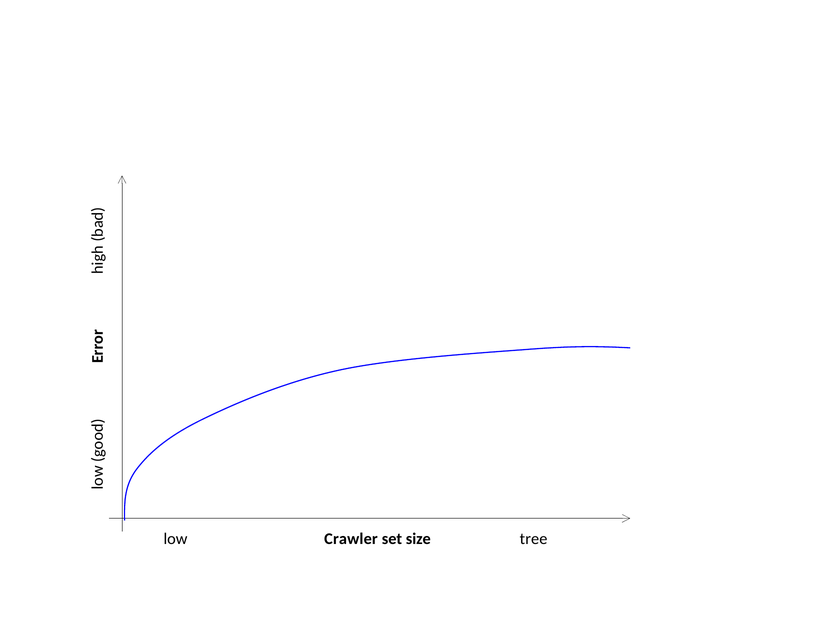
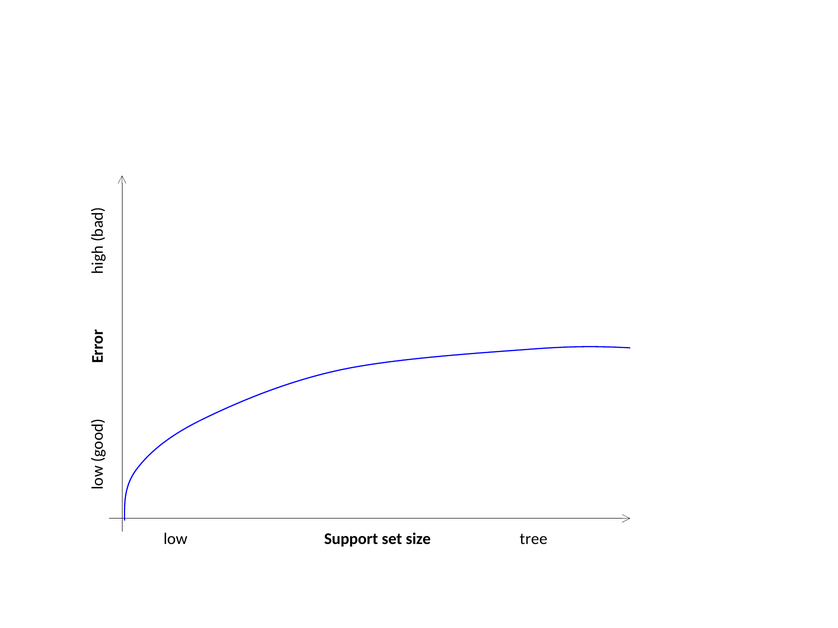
Crawler: Crawler -> Support
